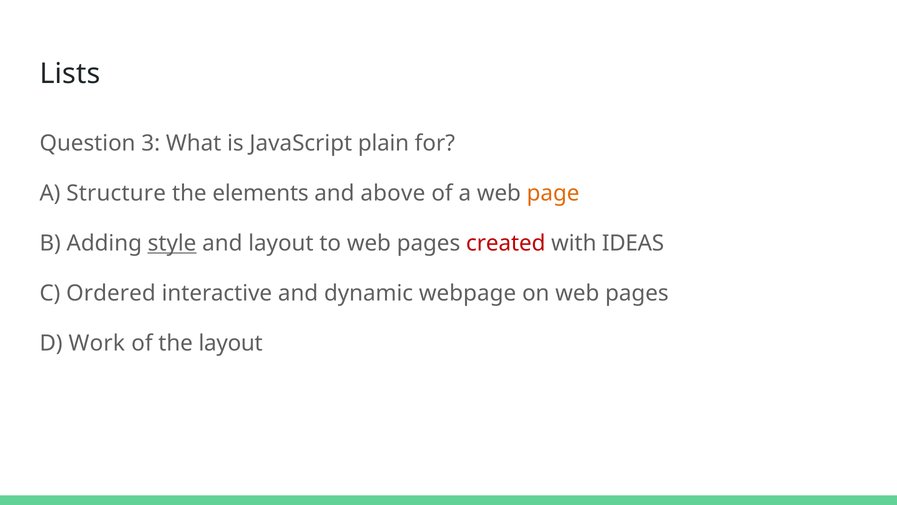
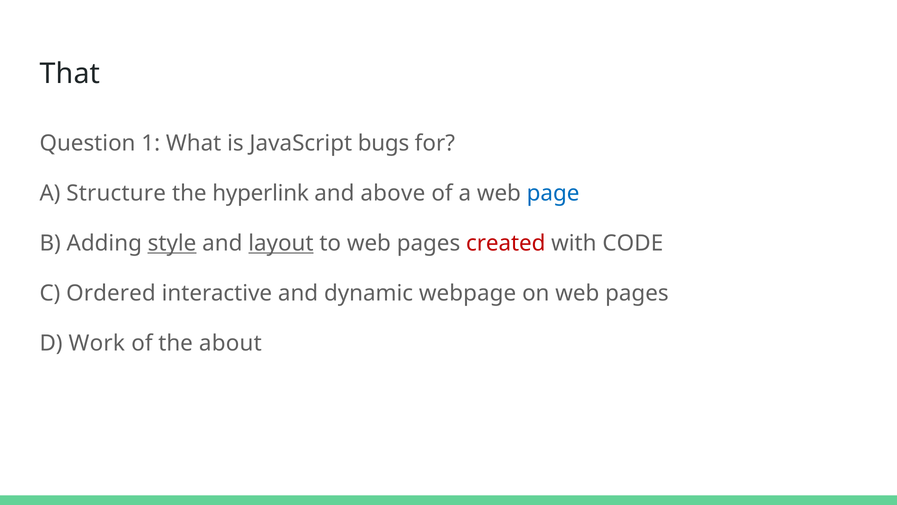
Lists: Lists -> That
3: 3 -> 1
plain: plain -> bugs
elements: elements -> hyperlink
page colour: orange -> blue
layout at (281, 243) underline: none -> present
IDEAS: IDEAS -> CODE
the layout: layout -> about
